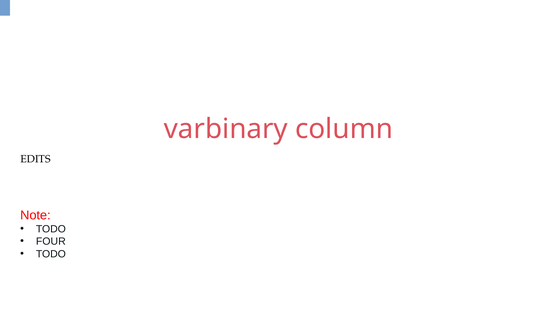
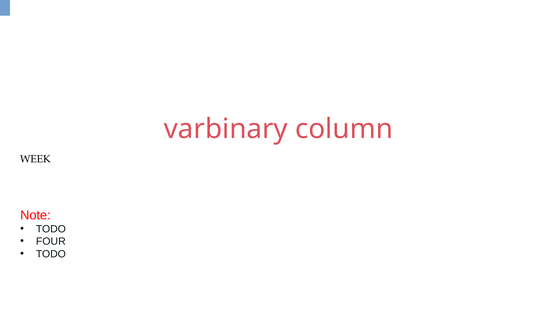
EDITS: EDITS -> WEEK
